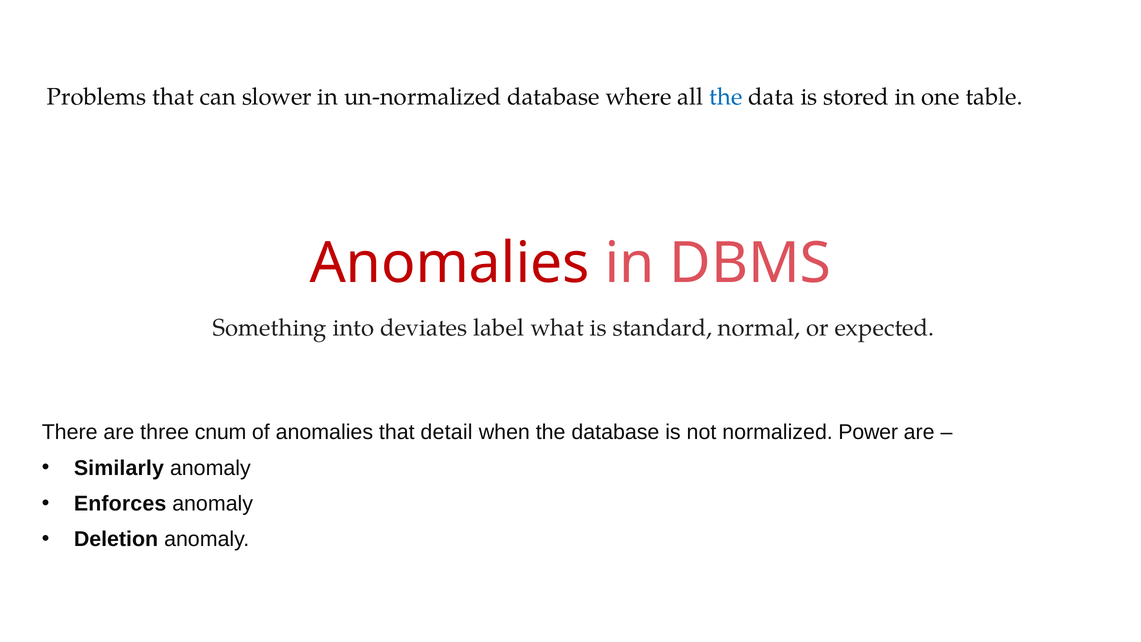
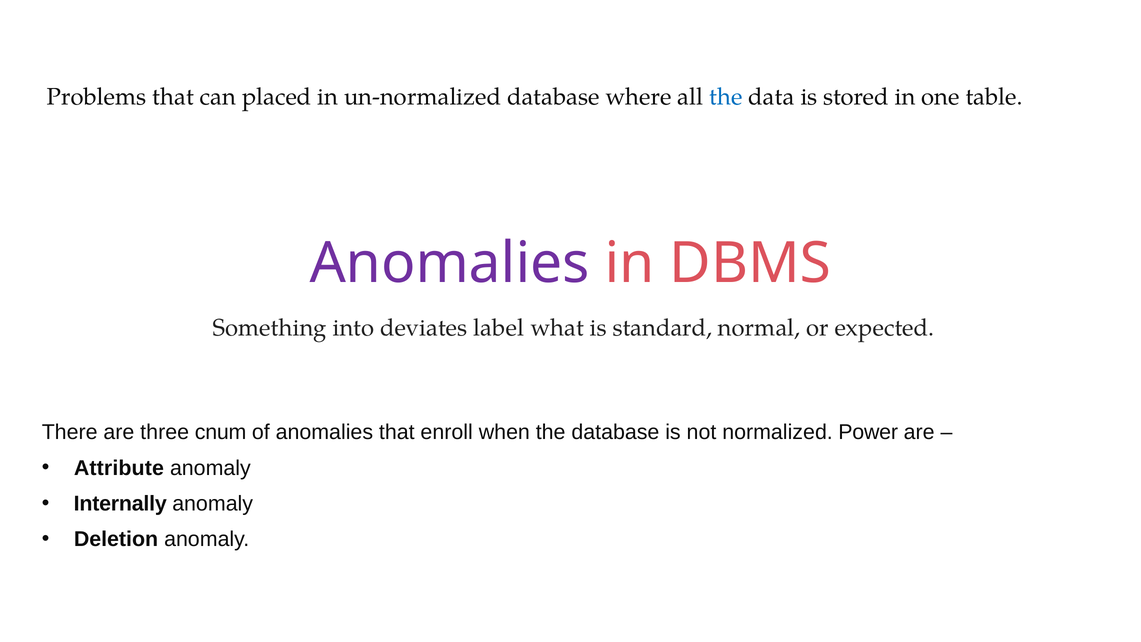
slower: slower -> placed
Anomalies at (450, 263) colour: red -> purple
detail: detail -> enroll
Similarly: Similarly -> Attribute
Enforces: Enforces -> Internally
